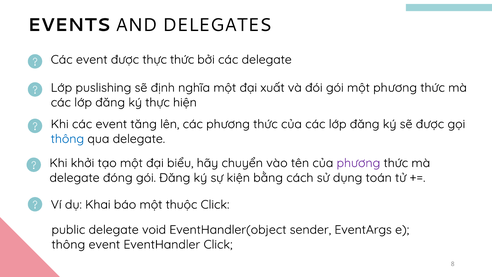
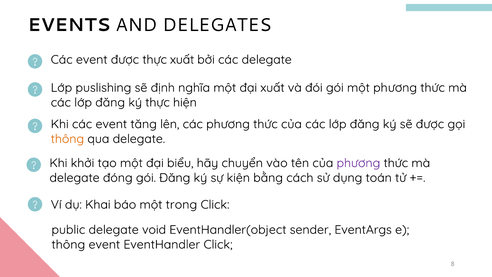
thực thức: thức -> xuất
thông at (67, 139) colour: blue -> orange
thuộc: thuộc -> trong
